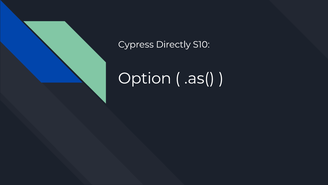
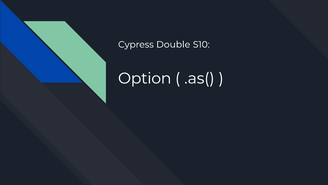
Directly: Directly -> Double
